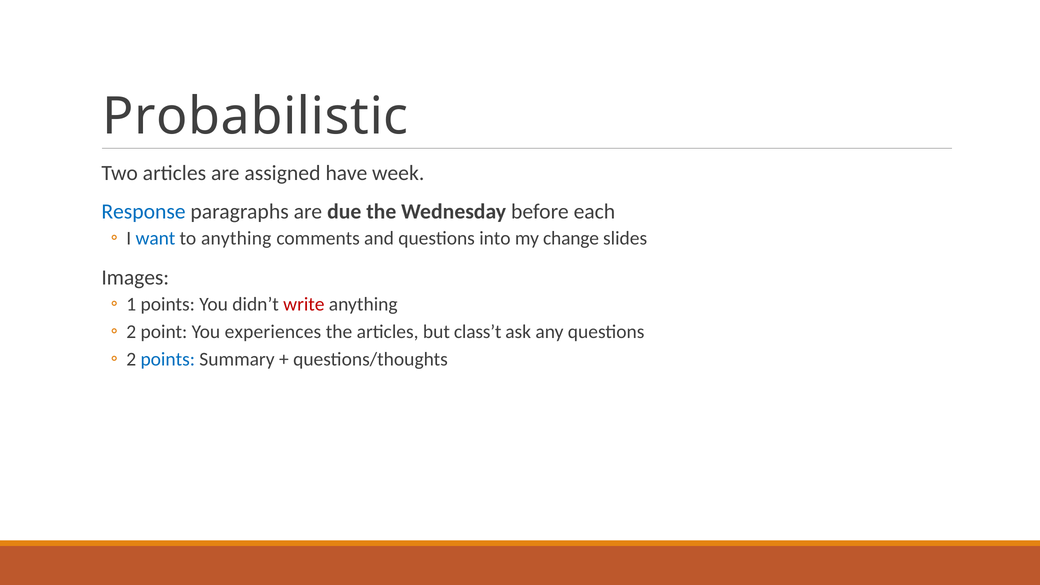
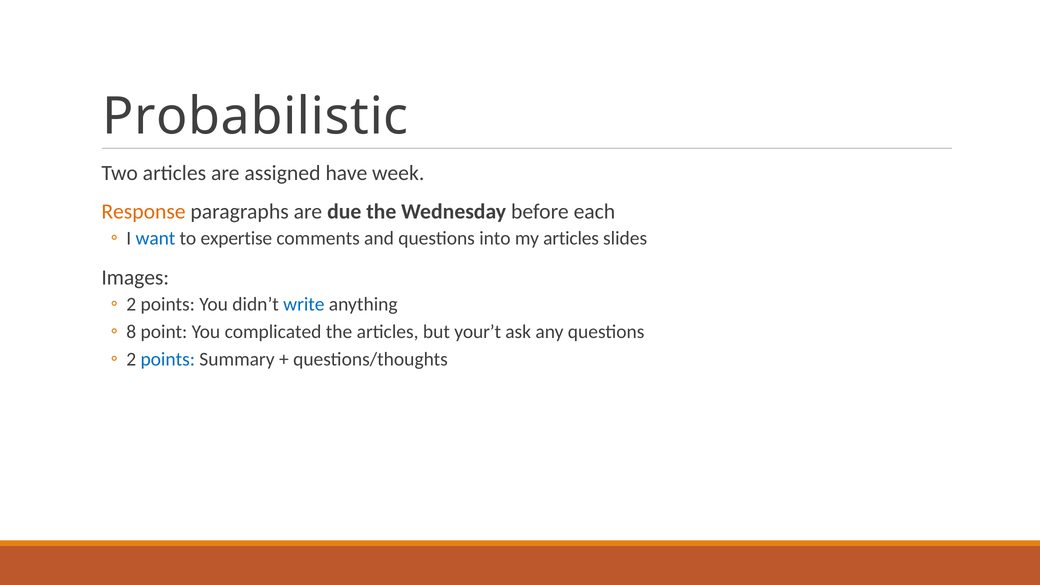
Response colour: blue -> orange
to anything: anything -> expertise
my change: change -> articles
1 at (131, 304): 1 -> 2
write colour: red -> blue
2 at (131, 332): 2 -> 8
experiences: experiences -> complicated
class’t: class’t -> your’t
